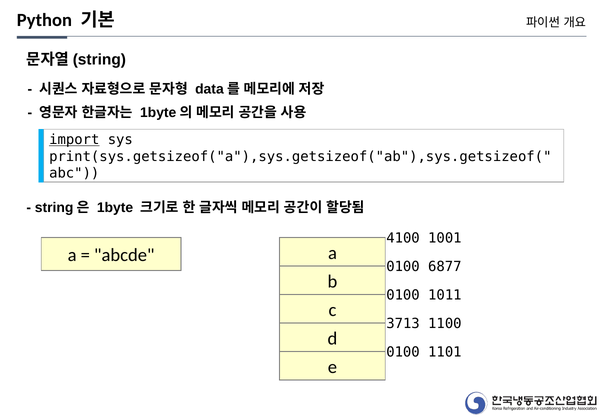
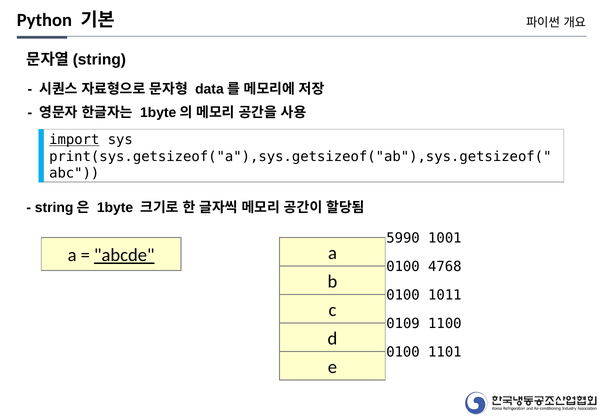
4100: 4100 -> 5990
abcde underline: none -> present
6877: 6877 -> 4768
3713: 3713 -> 0109
